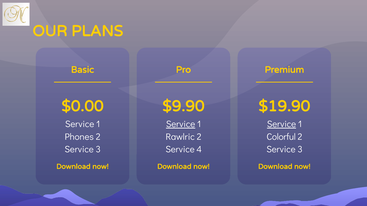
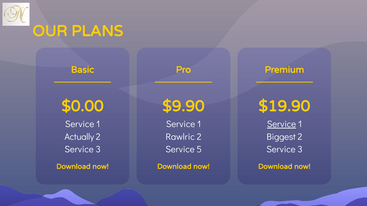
Service at (181, 124) underline: present -> none
Phones: Phones -> Actually
Colorful: Colorful -> Biggest
4: 4 -> 5
